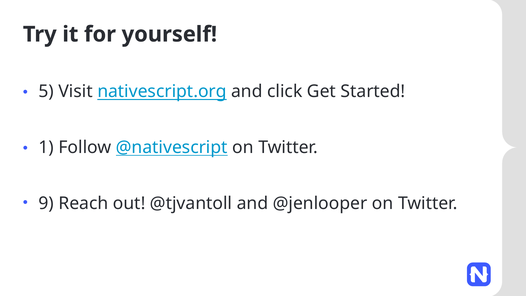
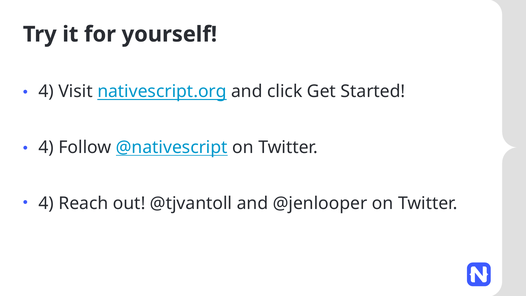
5 at (46, 91): 5 -> 4
1 at (46, 147): 1 -> 4
9 at (46, 203): 9 -> 4
